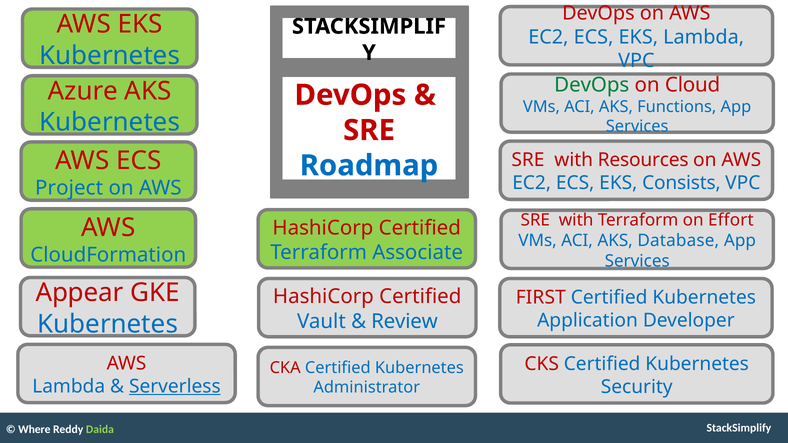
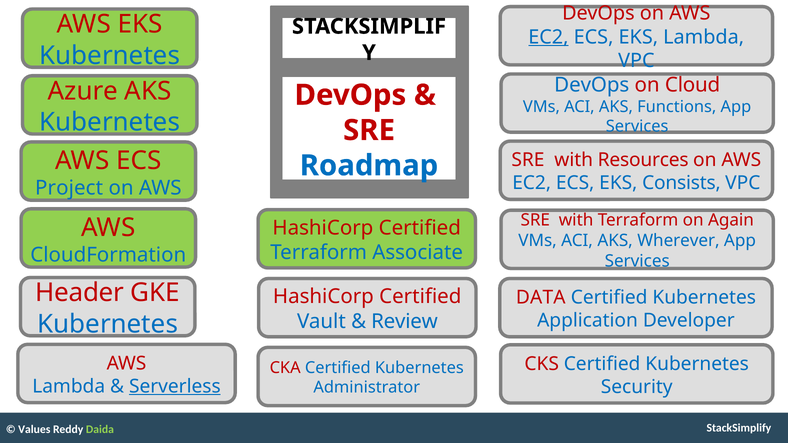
EC2 at (548, 37) underline: none -> present
DevOps at (592, 85) colour: green -> blue
Effort: Effort -> Again
Database: Database -> Wherever
Appear: Appear -> Header
FIRST: FIRST -> DATA
Where: Where -> Values
